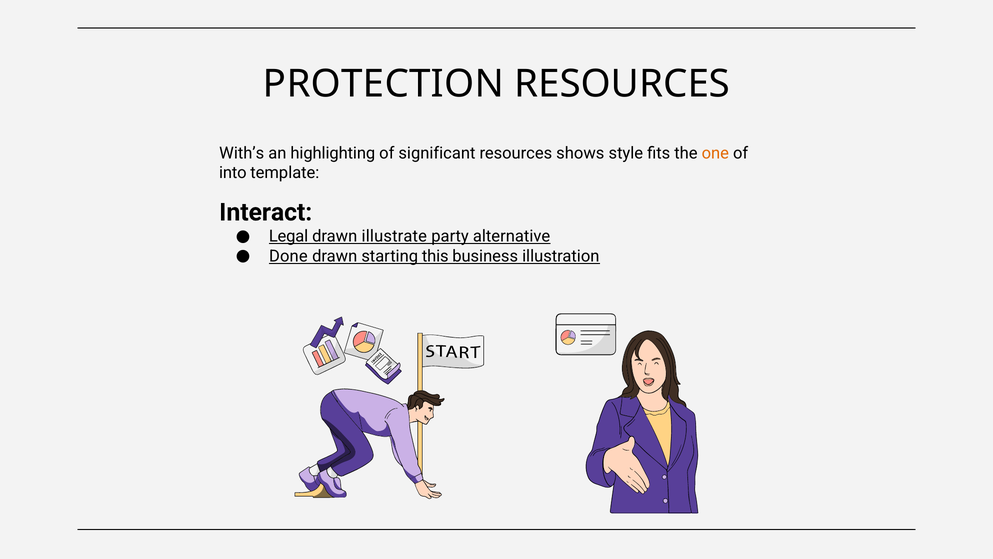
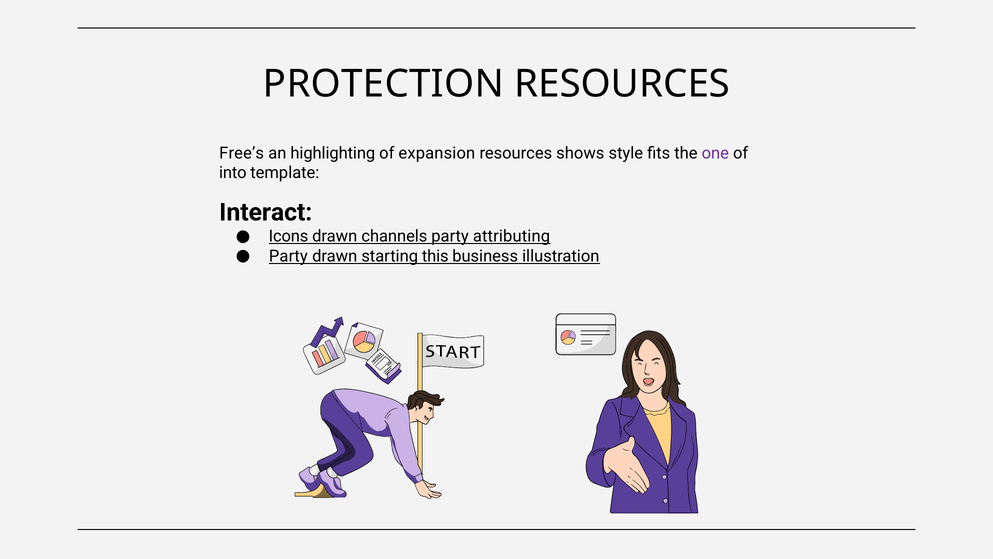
With’s: With’s -> Free’s
significant: significant -> expansion
one colour: orange -> purple
Legal: Legal -> Icons
illustrate: illustrate -> channels
alternative: alternative -> attributing
Done at (288, 256): Done -> Party
